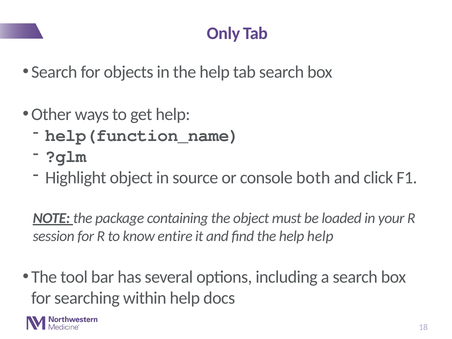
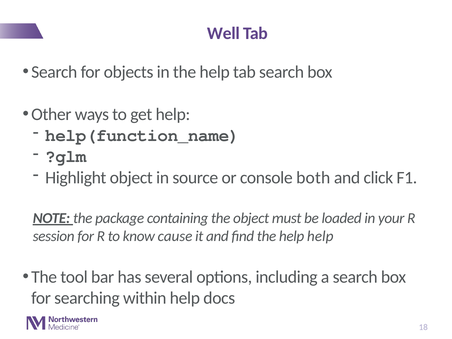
Only: Only -> Well
entire: entire -> cause
